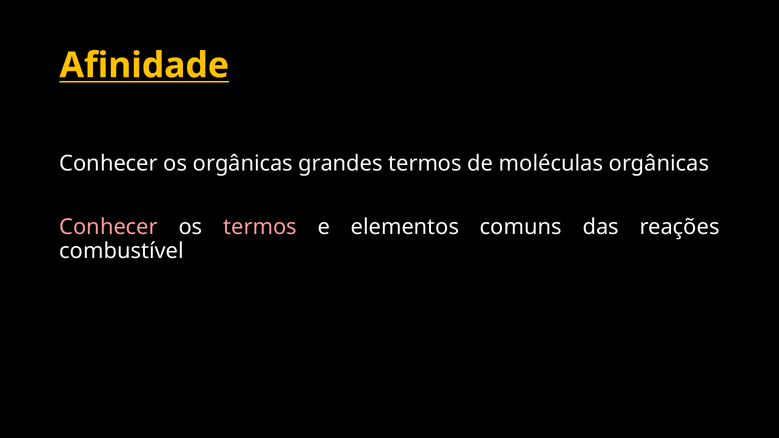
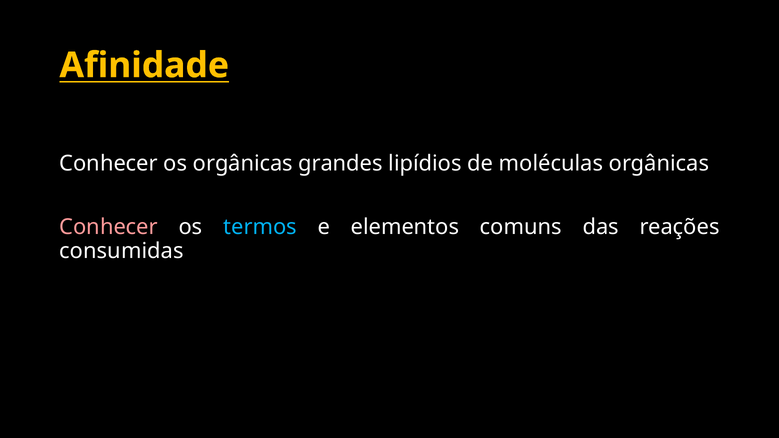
grandes termos: termos -> lipídios
termos at (260, 227) colour: pink -> light blue
combustível: combustível -> consumidas
